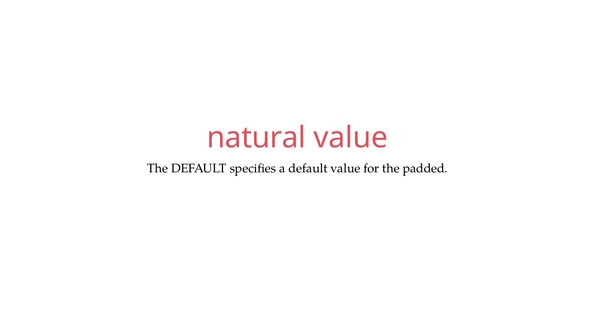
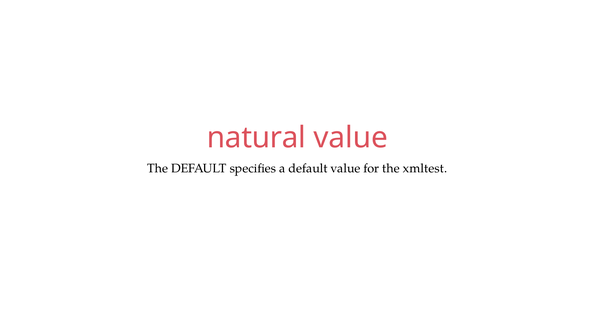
padded: padded -> xmltest
